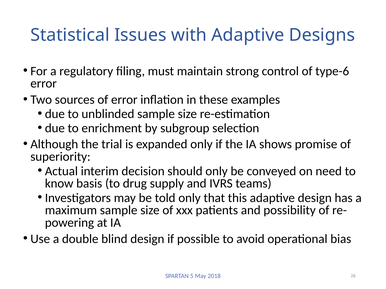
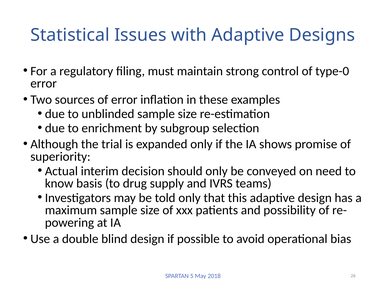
type-6: type-6 -> type-0
